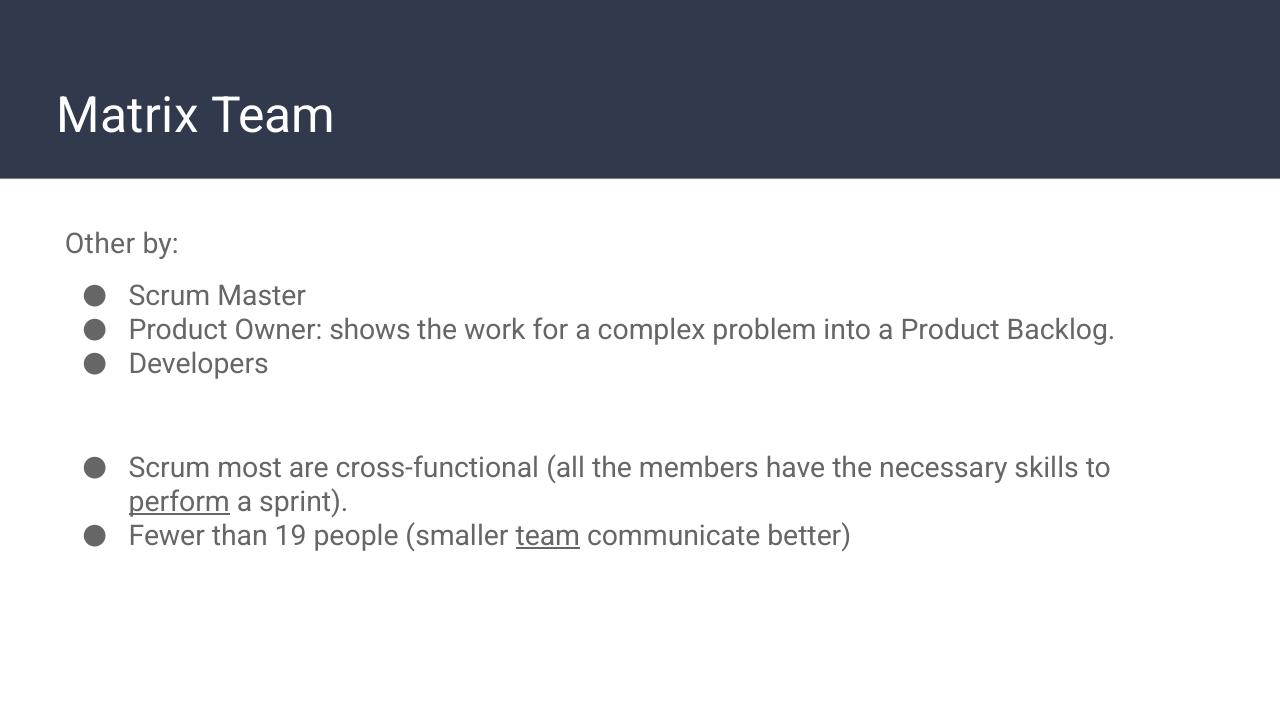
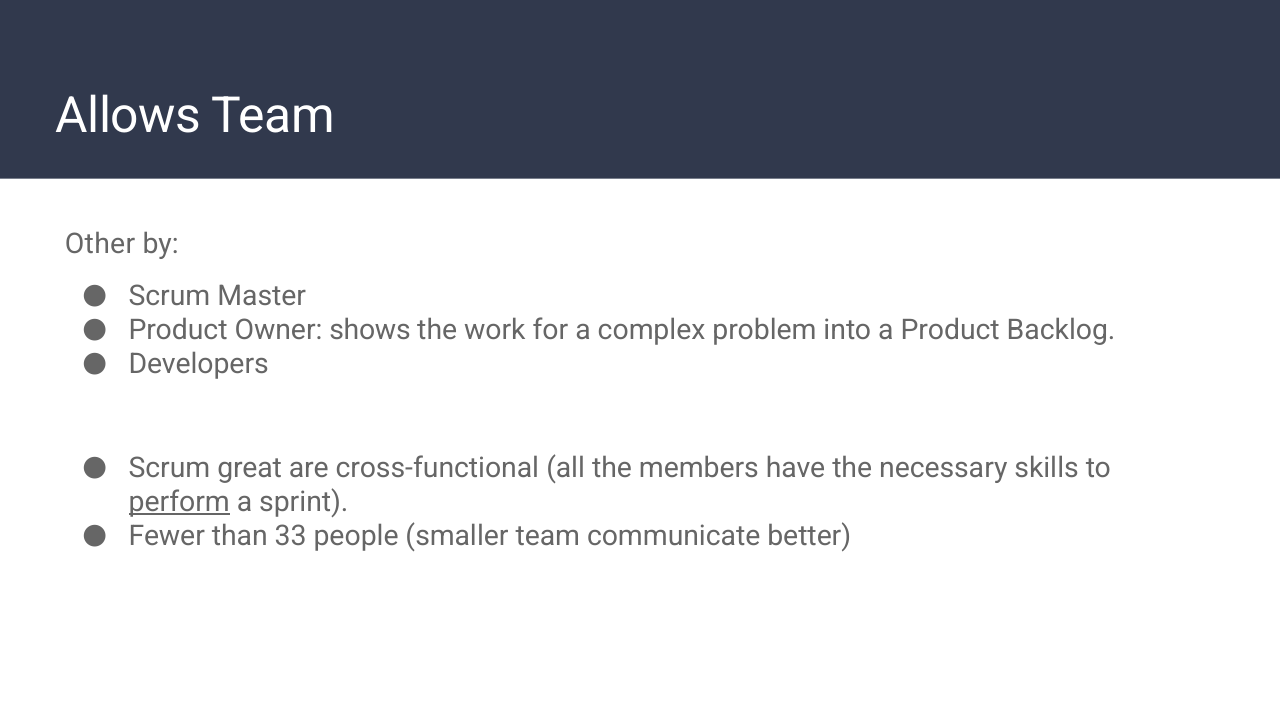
Matrix: Matrix -> Allows
most: most -> great
19: 19 -> 33
team at (548, 536) underline: present -> none
